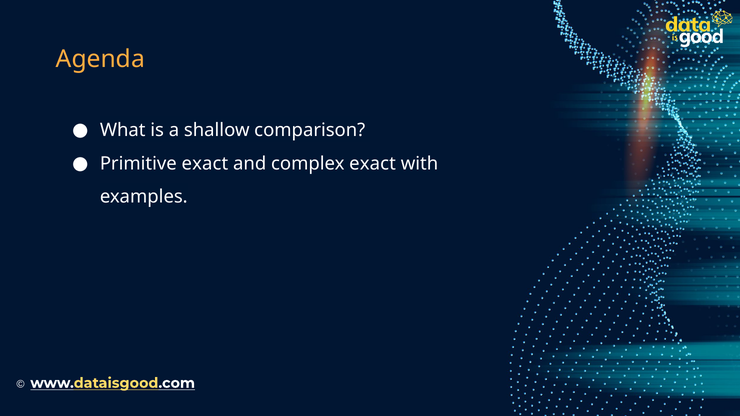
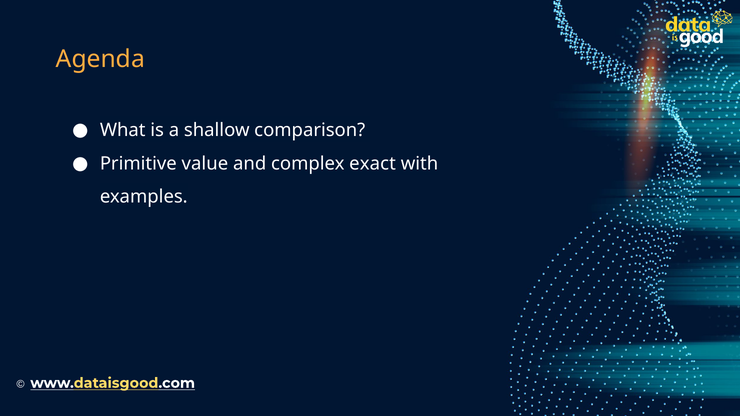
Primitive exact: exact -> value
